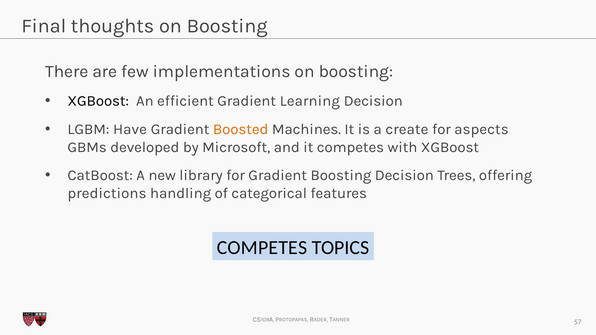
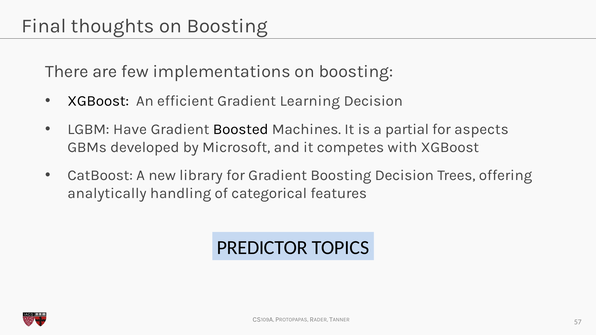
Boosted colour: orange -> black
create: create -> partial
predictions: predictions -> analytically
COMPETES at (262, 248): COMPETES -> PREDICTOR
